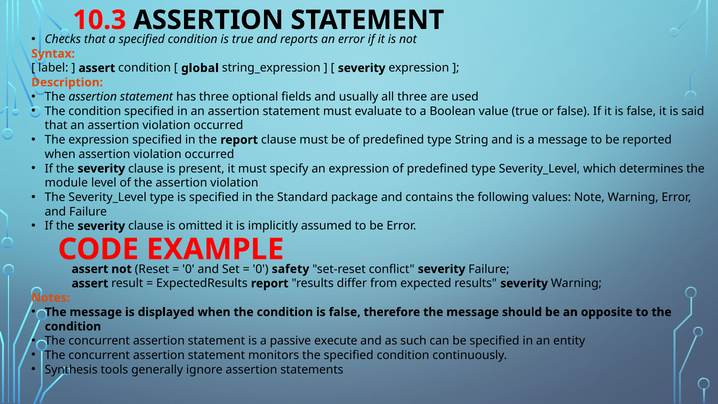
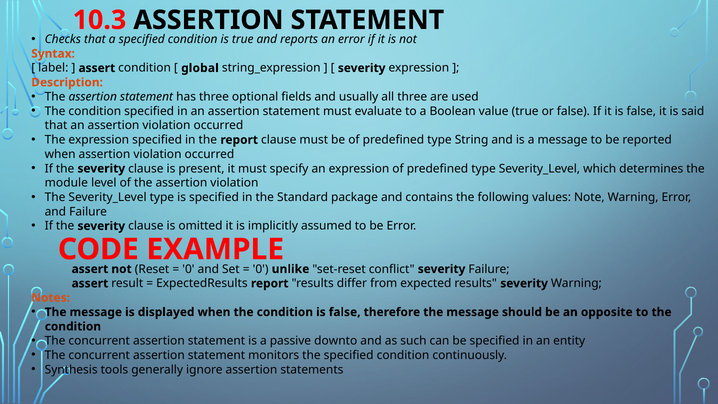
safety: safety -> unlike
execute: execute -> downto
